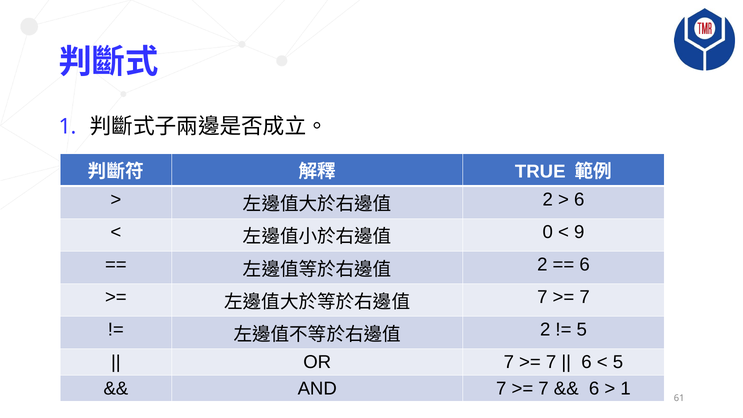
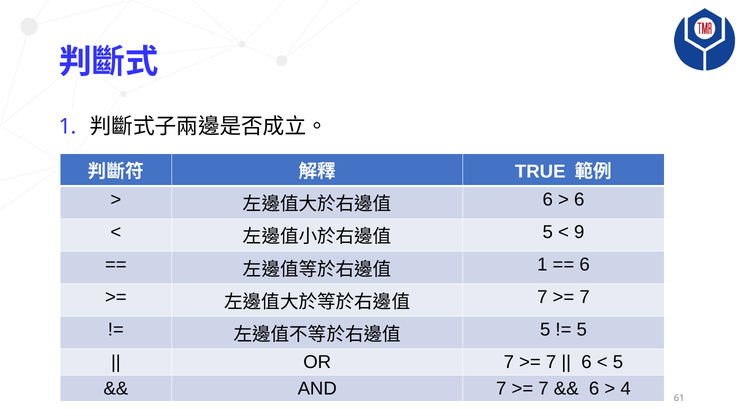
2 at (548, 200): 2 -> 6
0 at (548, 232): 0 -> 5
2 at (542, 265): 2 -> 1
2 at (545, 330): 2 -> 5
1 at (626, 389): 1 -> 4
